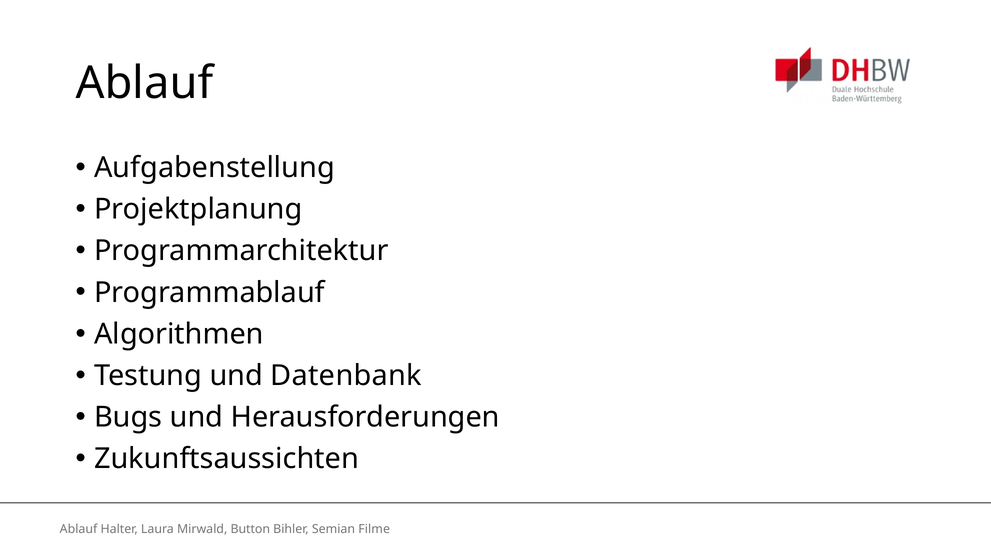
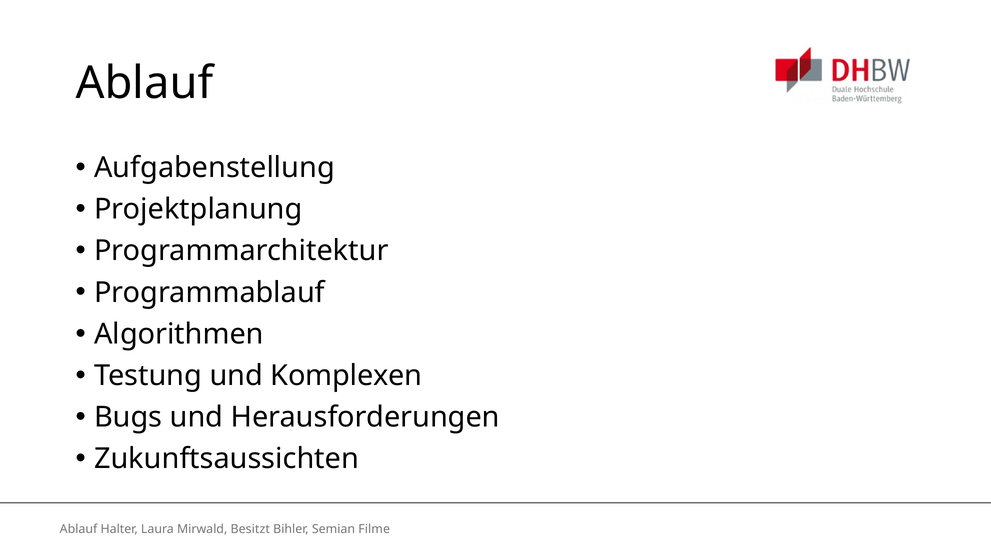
Datenbank: Datenbank -> Komplexen
Button: Button -> Besitzt
